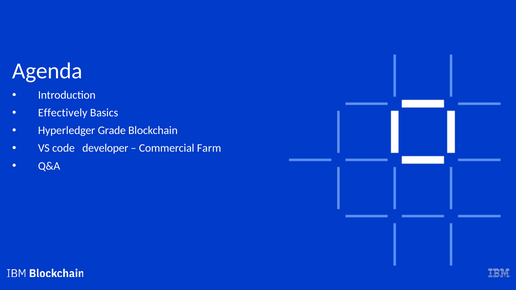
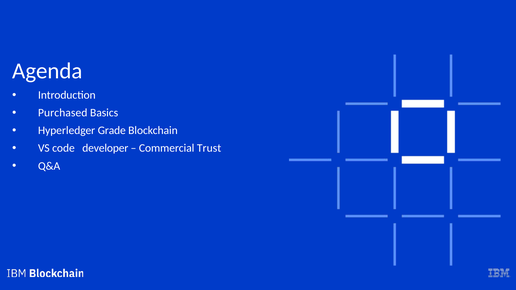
Effectively: Effectively -> Purchased
Farm: Farm -> Trust
